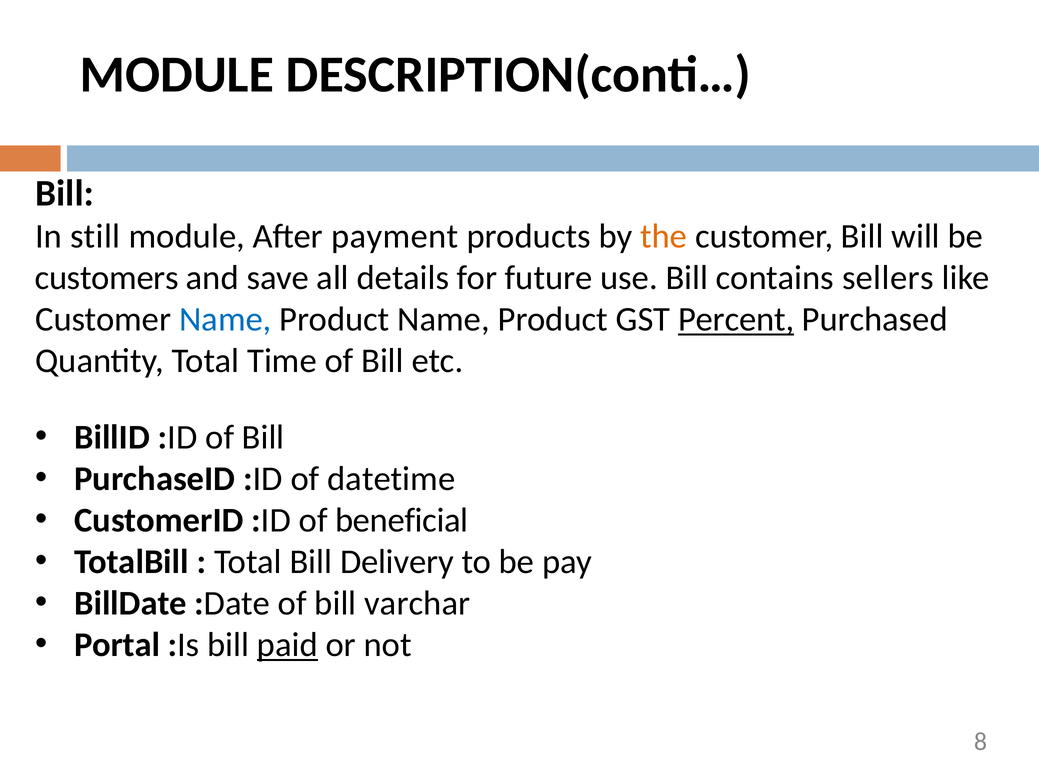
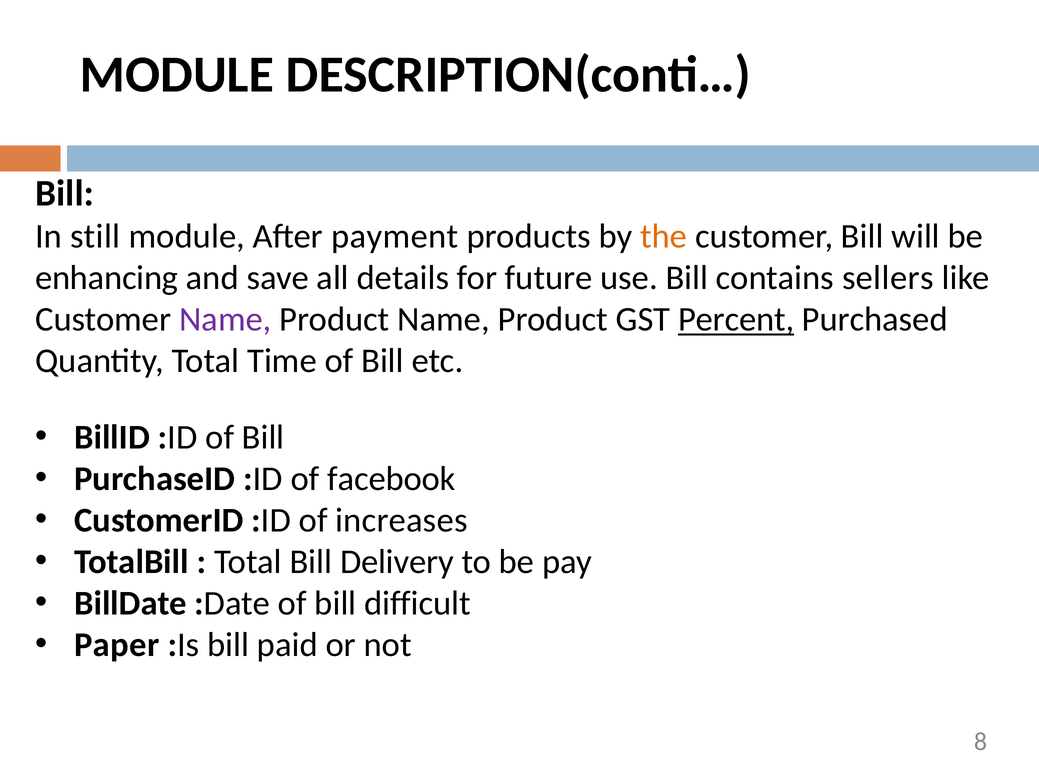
customers: customers -> enhancing
Name at (225, 320) colour: blue -> purple
datetime: datetime -> facebook
beneficial: beneficial -> increases
varchar: varchar -> difficult
Portal: Portal -> Paper
paid underline: present -> none
